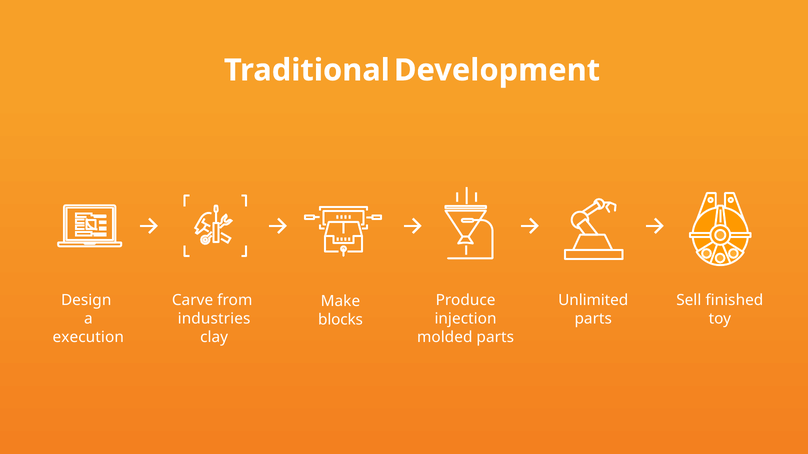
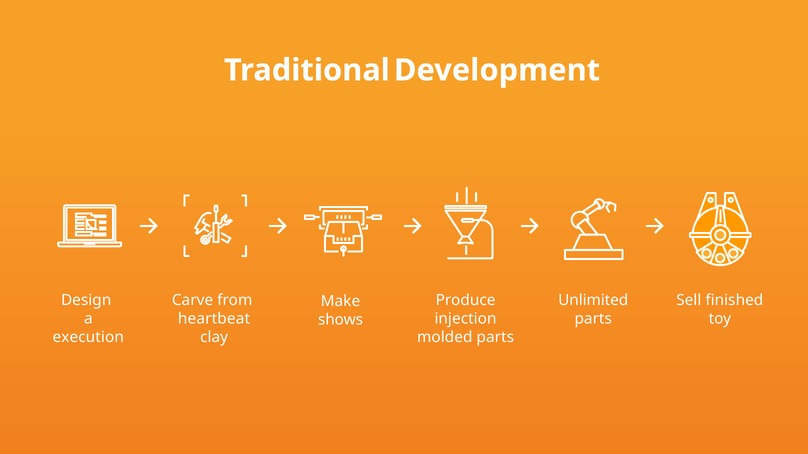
industries: industries -> heartbeat
blocks: blocks -> shows
